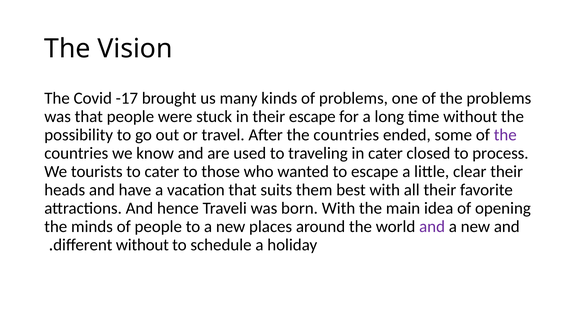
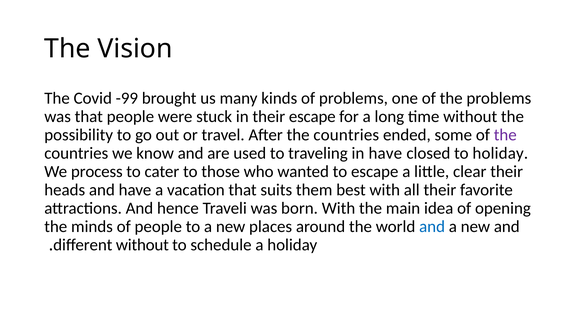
-17: -17 -> -99
in cater: cater -> have
to process: process -> holiday
tourists: tourists -> process
and at (432, 226) colour: purple -> blue
